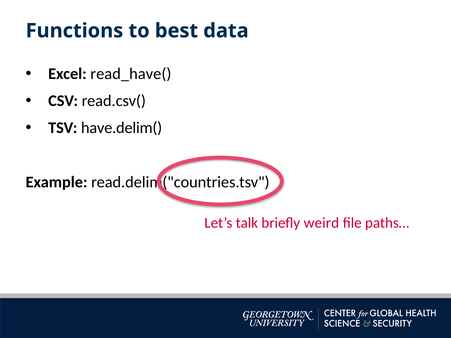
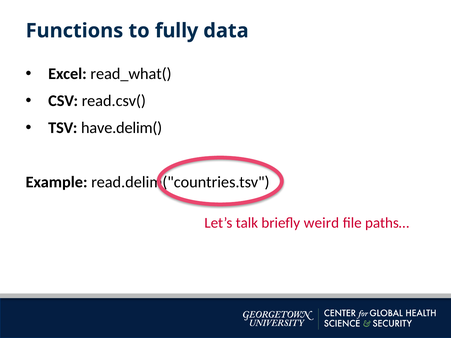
best: best -> fully
read_have(: read_have( -> read_what(
